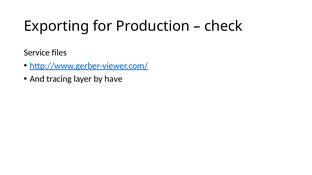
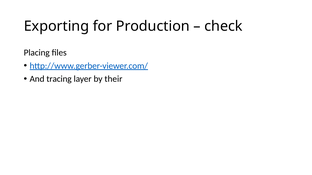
Service: Service -> Placing
have: have -> their
